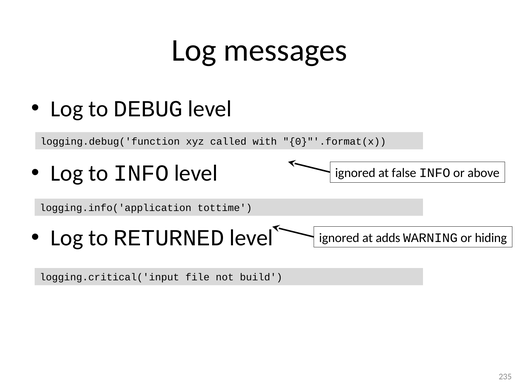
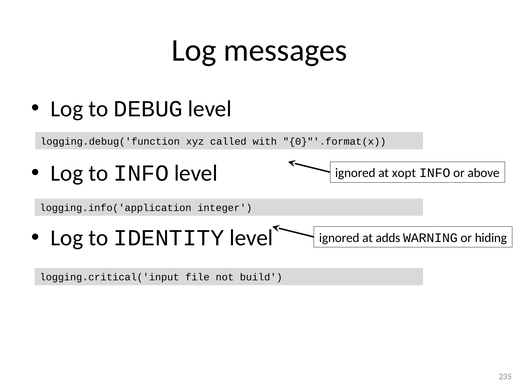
false: false -> xopt
tottime: tottime -> integer
RETURNED: RETURNED -> IDENTITY
